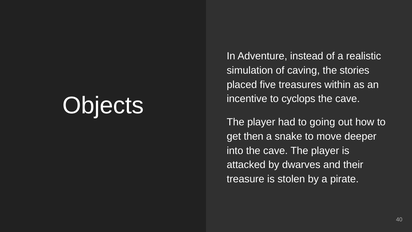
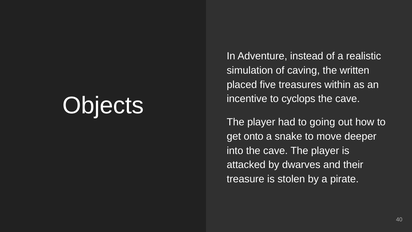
stories: stories -> written
then: then -> onto
